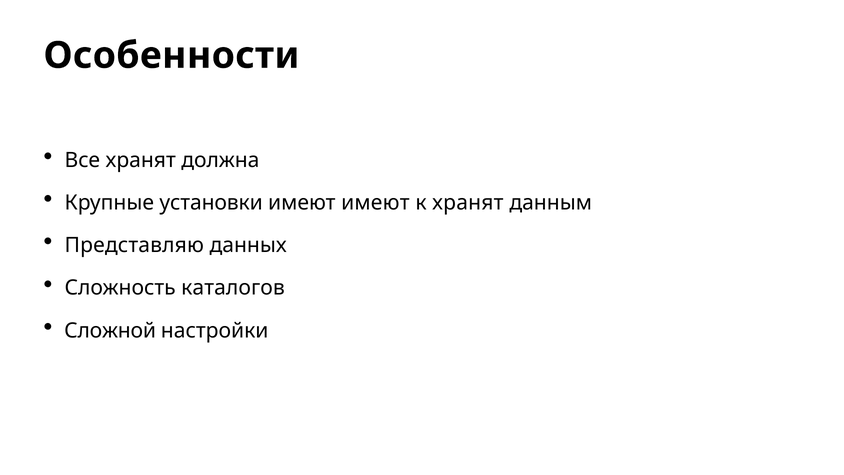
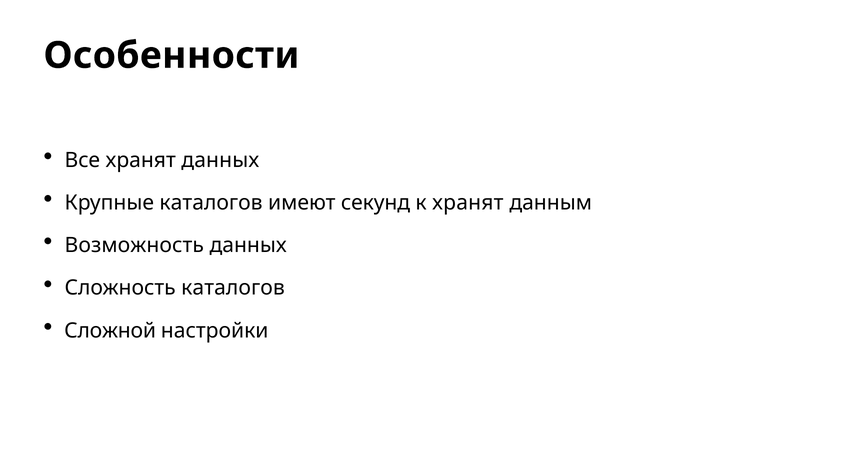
хранят должна: должна -> данных
Крупные установки: установки -> каталогов
имеют имеют: имеют -> секунд
Представляю: Представляю -> Возможность
